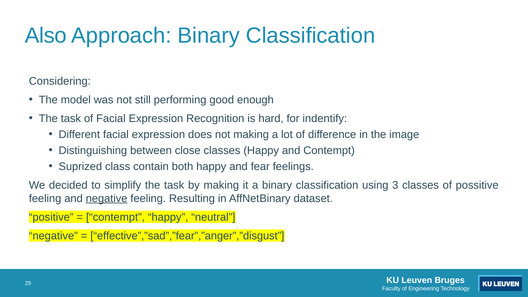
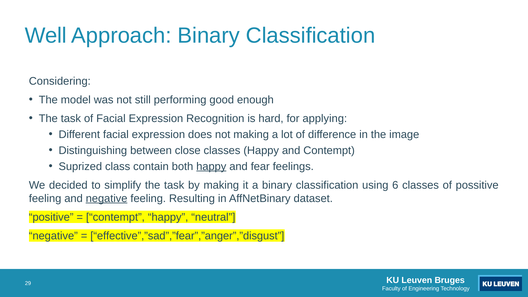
Also: Also -> Well
indentify: indentify -> applying
happy at (211, 166) underline: none -> present
3: 3 -> 6
